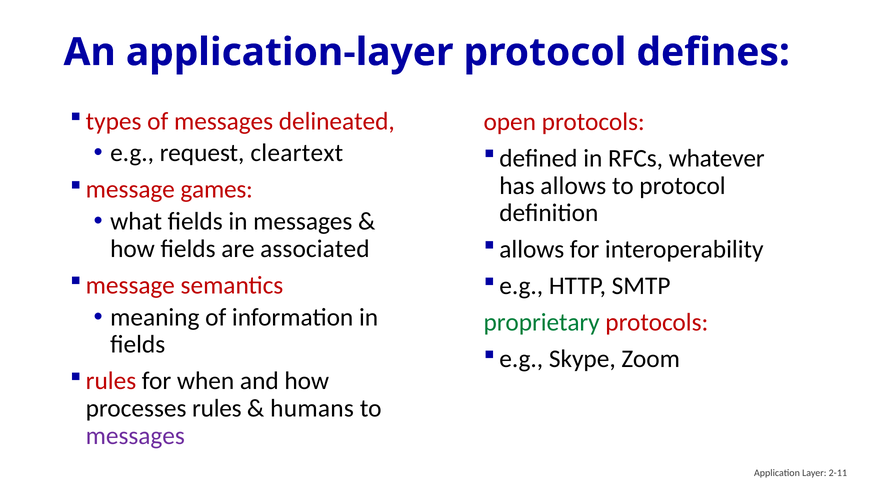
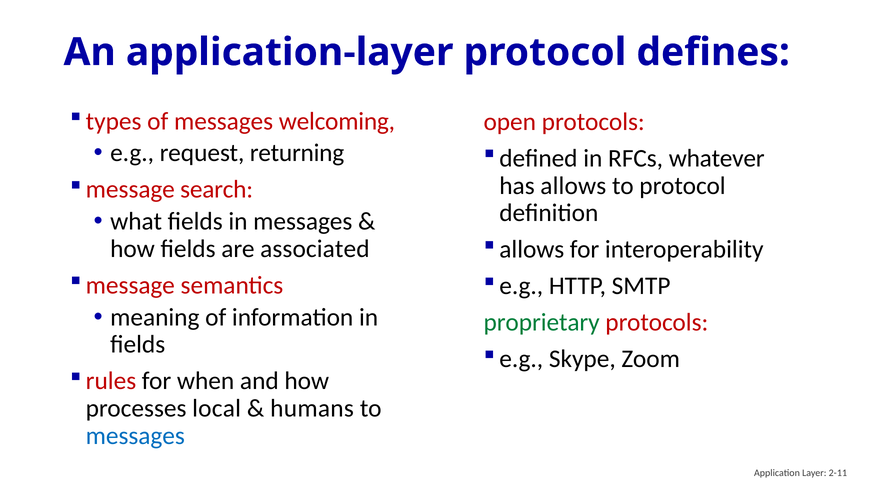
delineated: delineated -> welcoming
cleartext: cleartext -> returning
games: games -> search
processes rules: rules -> local
messages at (135, 436) colour: purple -> blue
